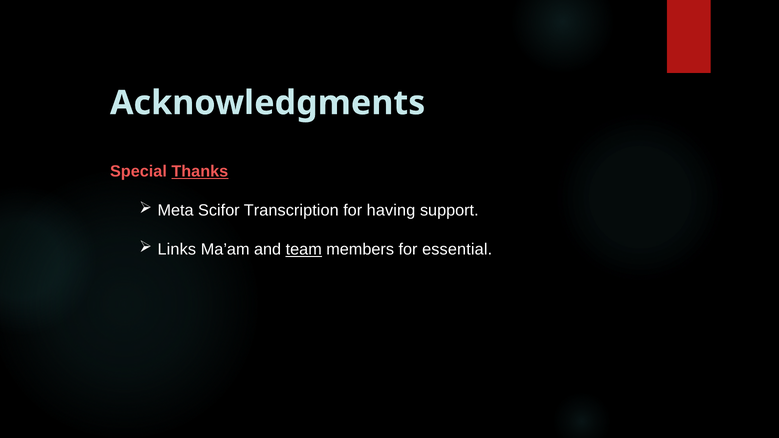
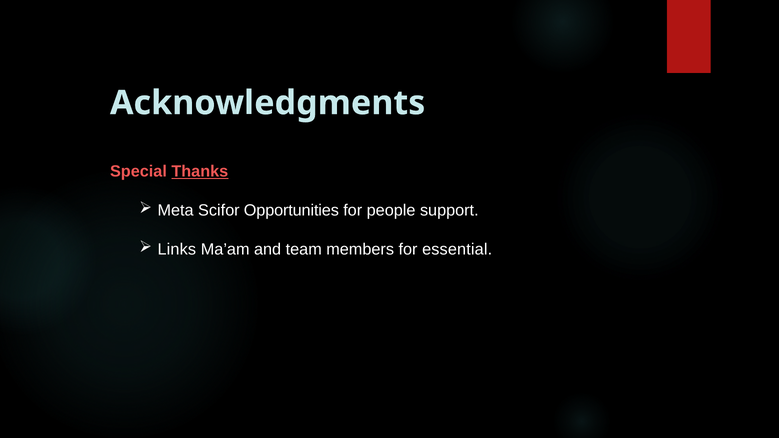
Transcription: Transcription -> Opportunities
having: having -> people
team underline: present -> none
